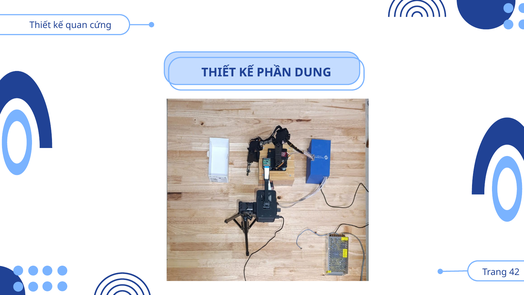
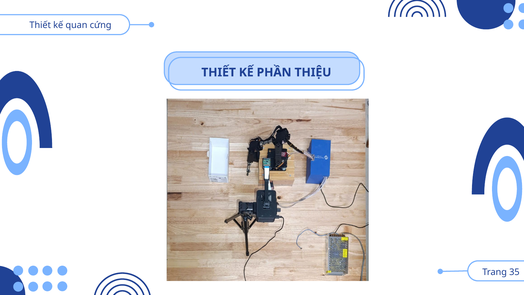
DUNG: DUNG -> THIỆU
42: 42 -> 35
